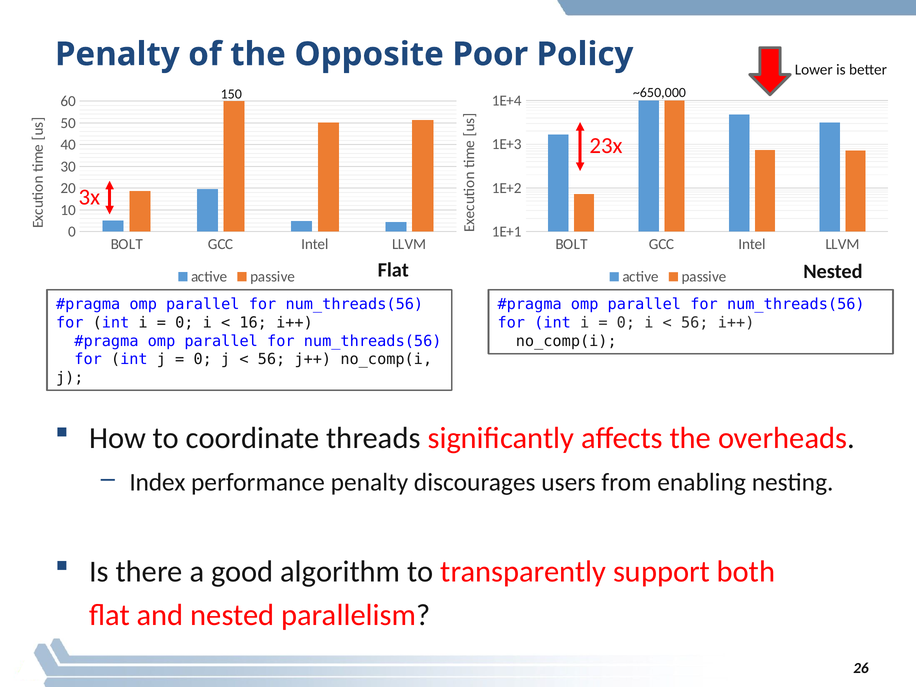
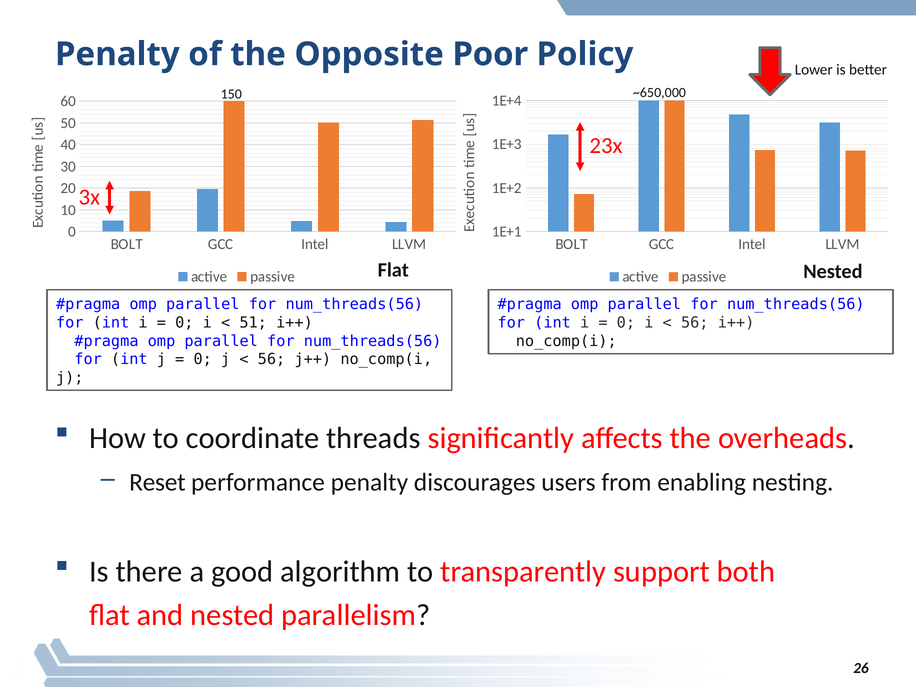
16: 16 -> 51
Index: Index -> Reset
